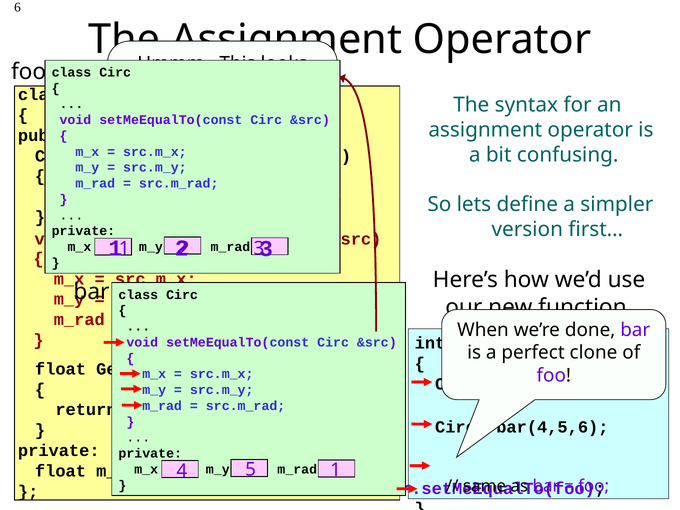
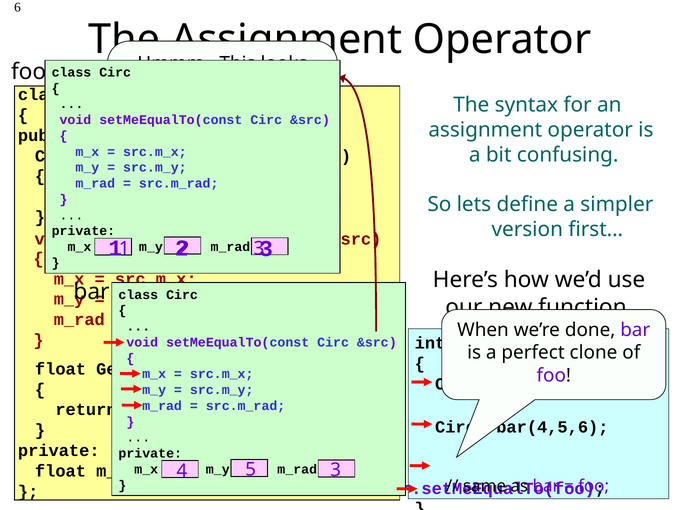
1 at (336, 470): 1 -> 3
